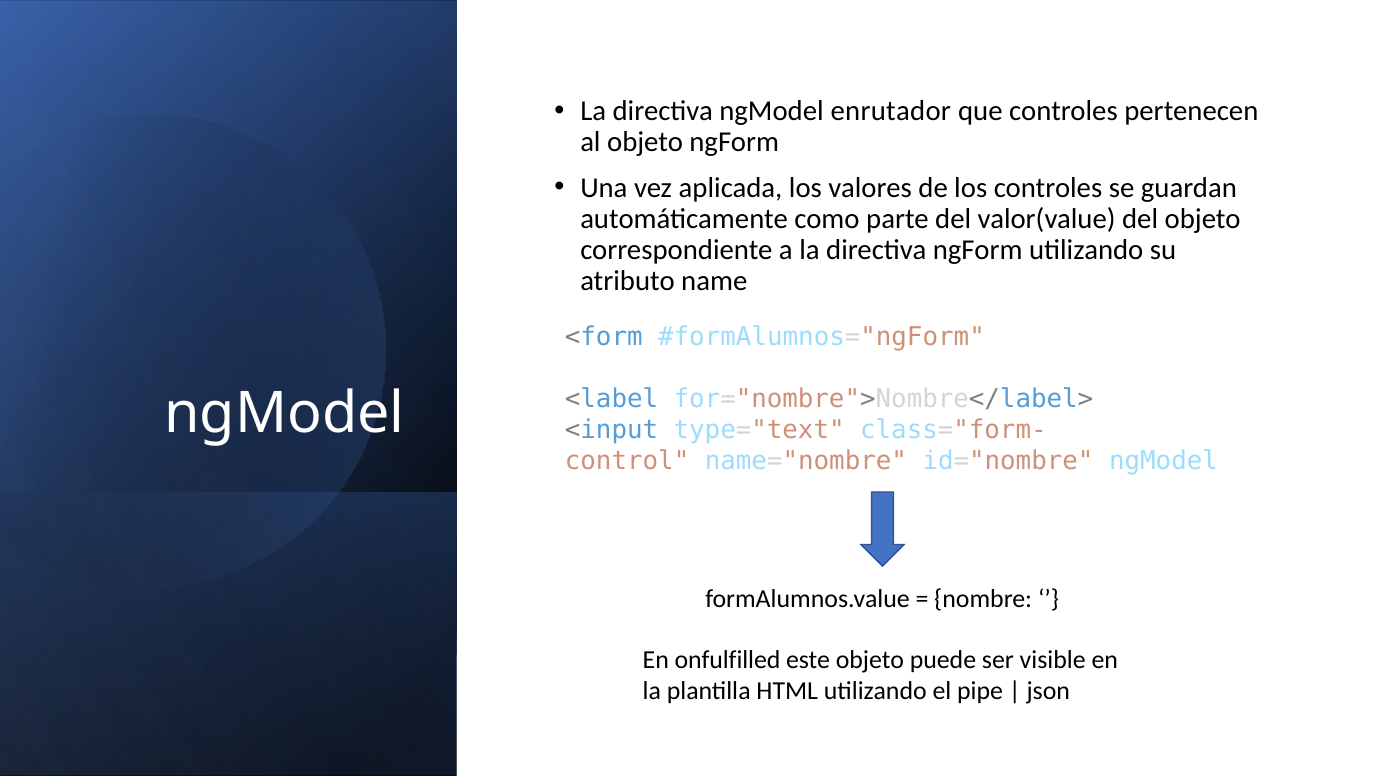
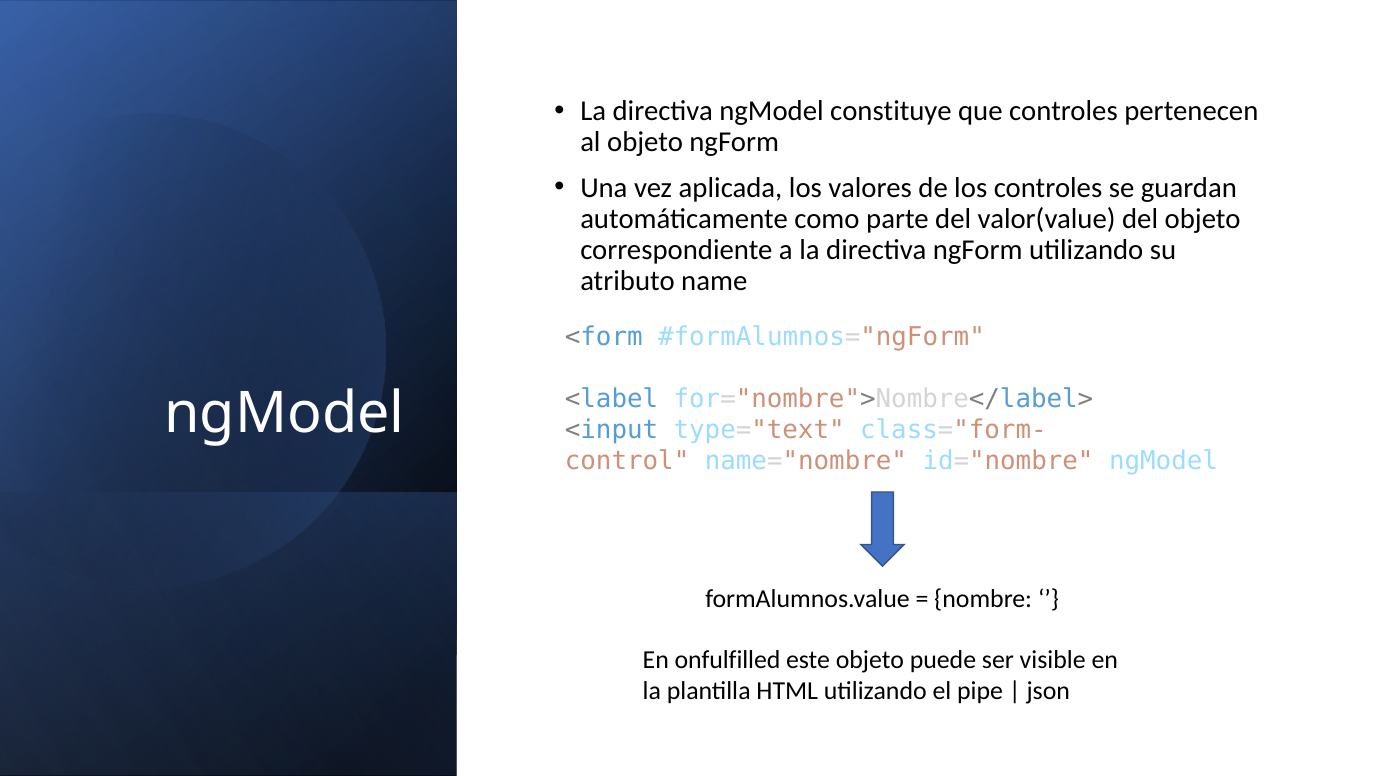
enrutador: enrutador -> constituye
